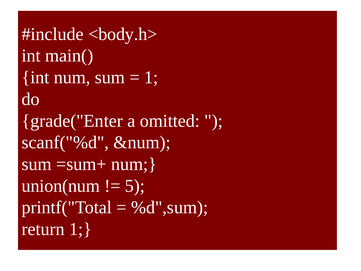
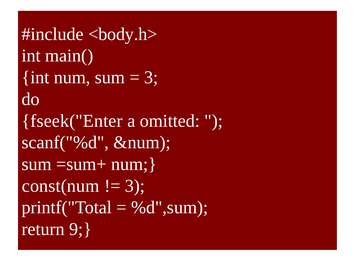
1 at (151, 77): 1 -> 3
grade("Enter: grade("Enter -> fseek("Enter
union(num: union(num -> const(num
5 at (135, 186): 5 -> 3
return 1: 1 -> 9
